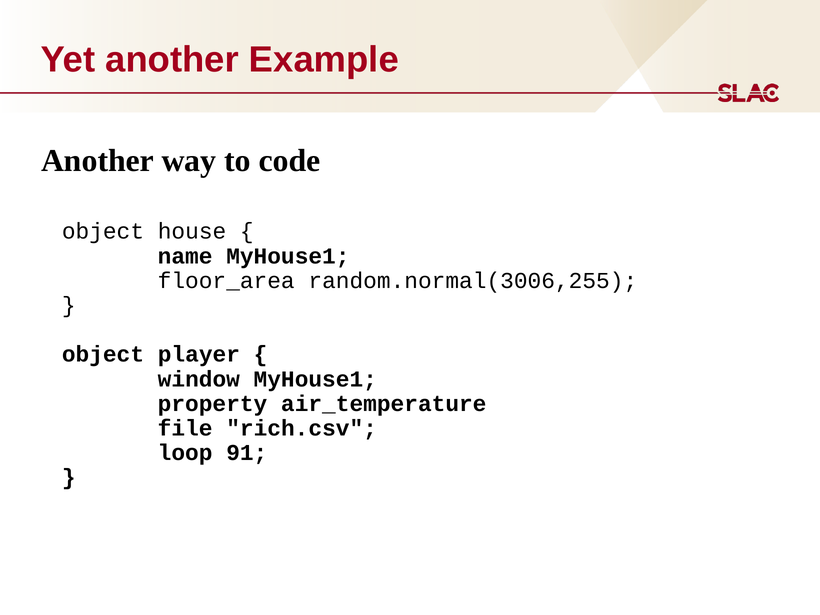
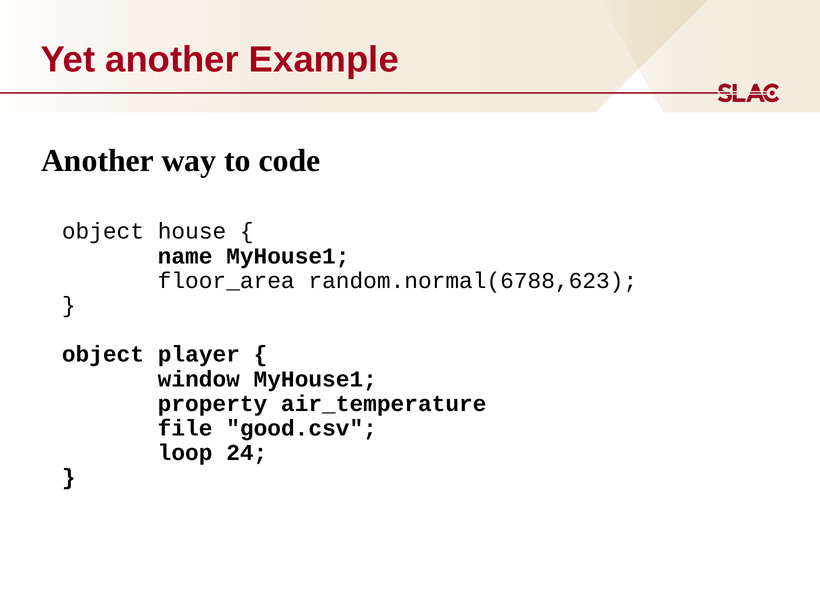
random.normal(3006,255: random.normal(3006,255 -> random.normal(6788,623
rich.csv: rich.csv -> good.csv
91: 91 -> 24
